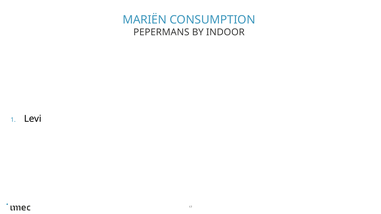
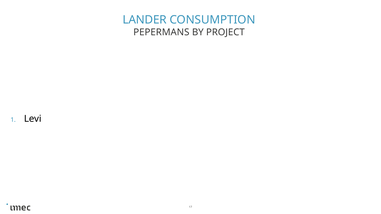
MARIËN: MARIËN -> LANDER
INDOOR: INDOOR -> PROJECT
